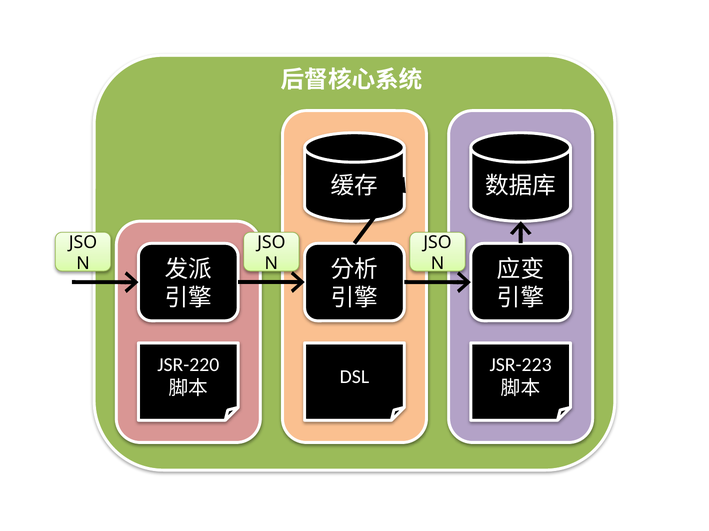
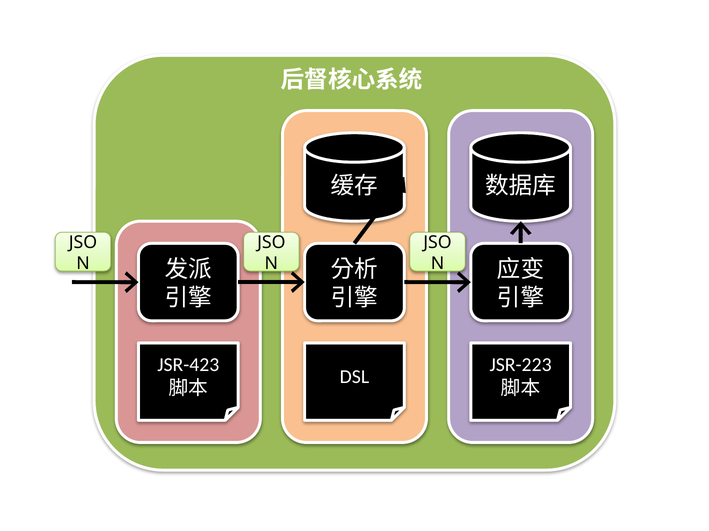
JSR-220: JSR-220 -> JSR-423
